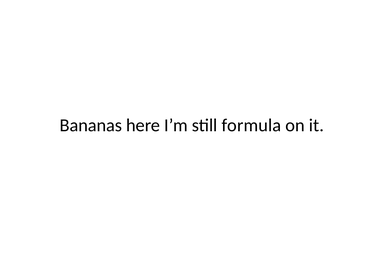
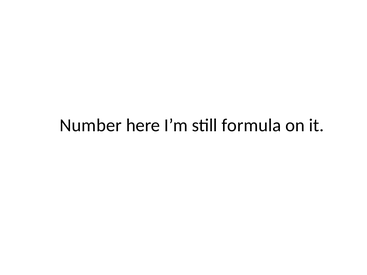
Bananas: Bananas -> Number
